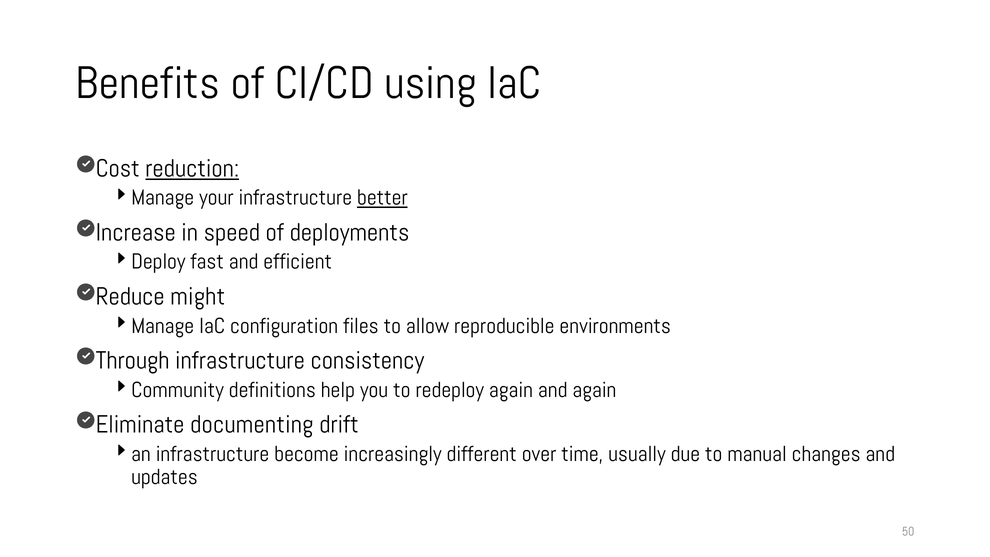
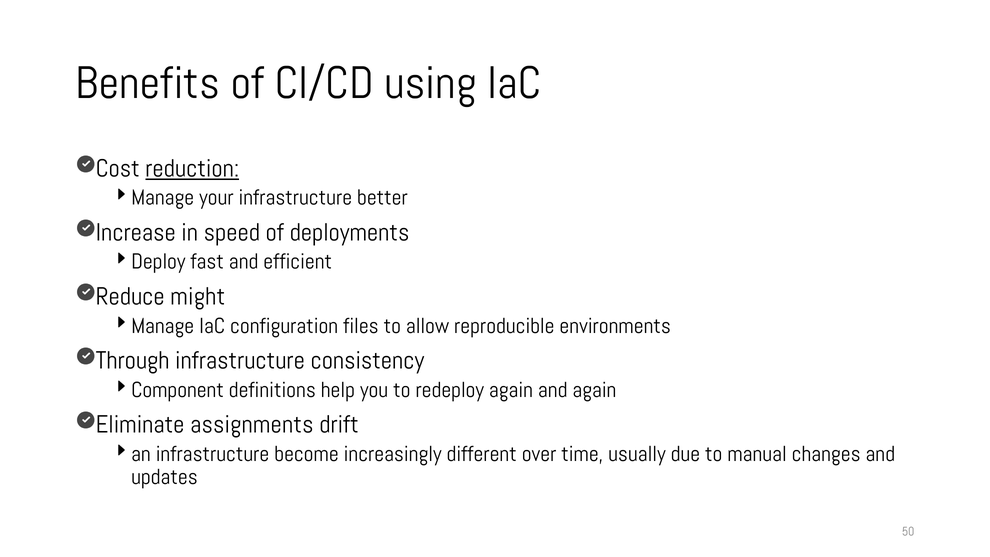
better underline: present -> none
Community: Community -> Component
documenting: documenting -> assignments
